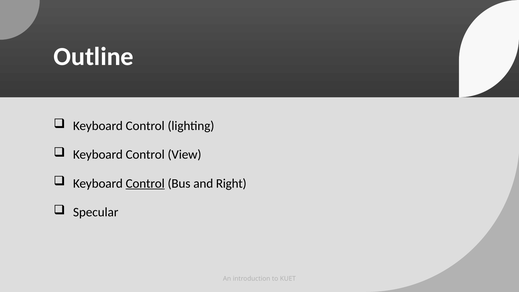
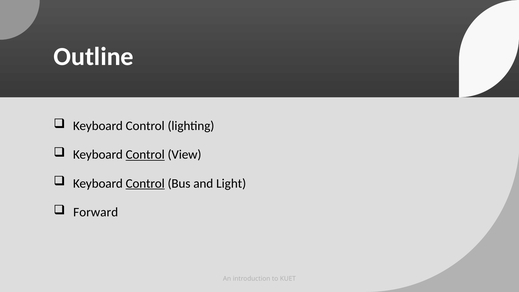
Control at (145, 155) underline: none -> present
Right: Right -> Light
Specular: Specular -> Forward
